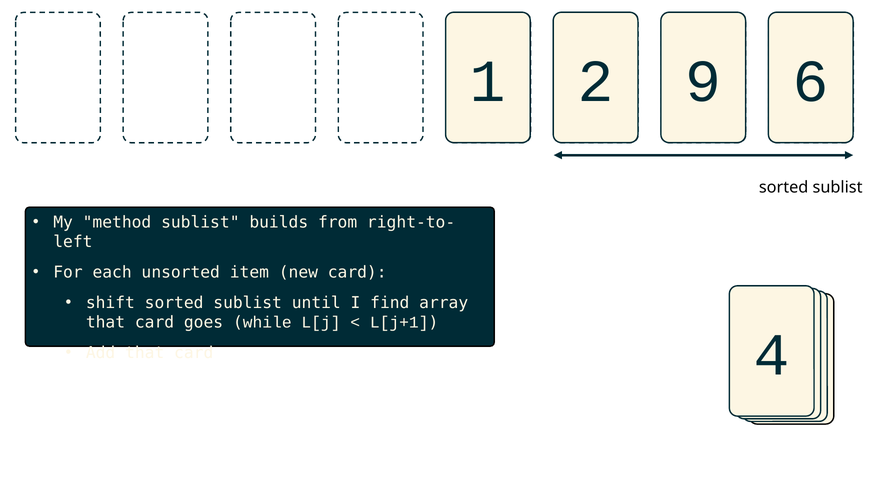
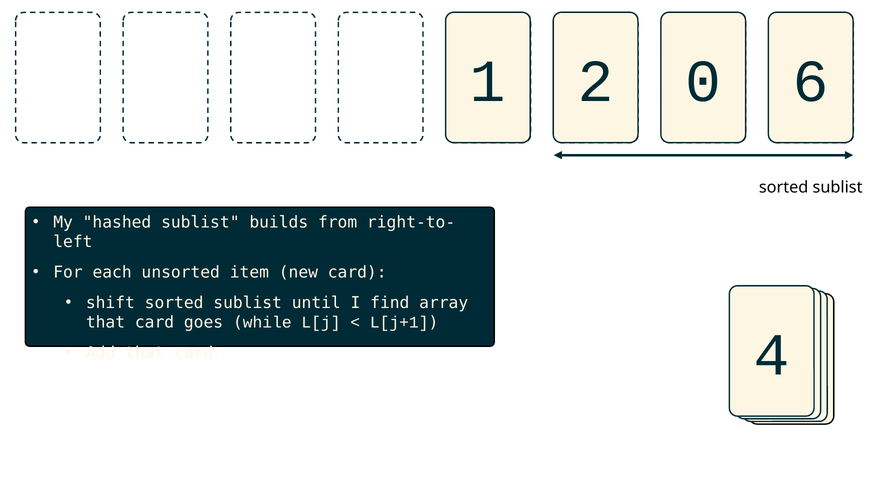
2 9: 9 -> 0
method: method -> hashed
